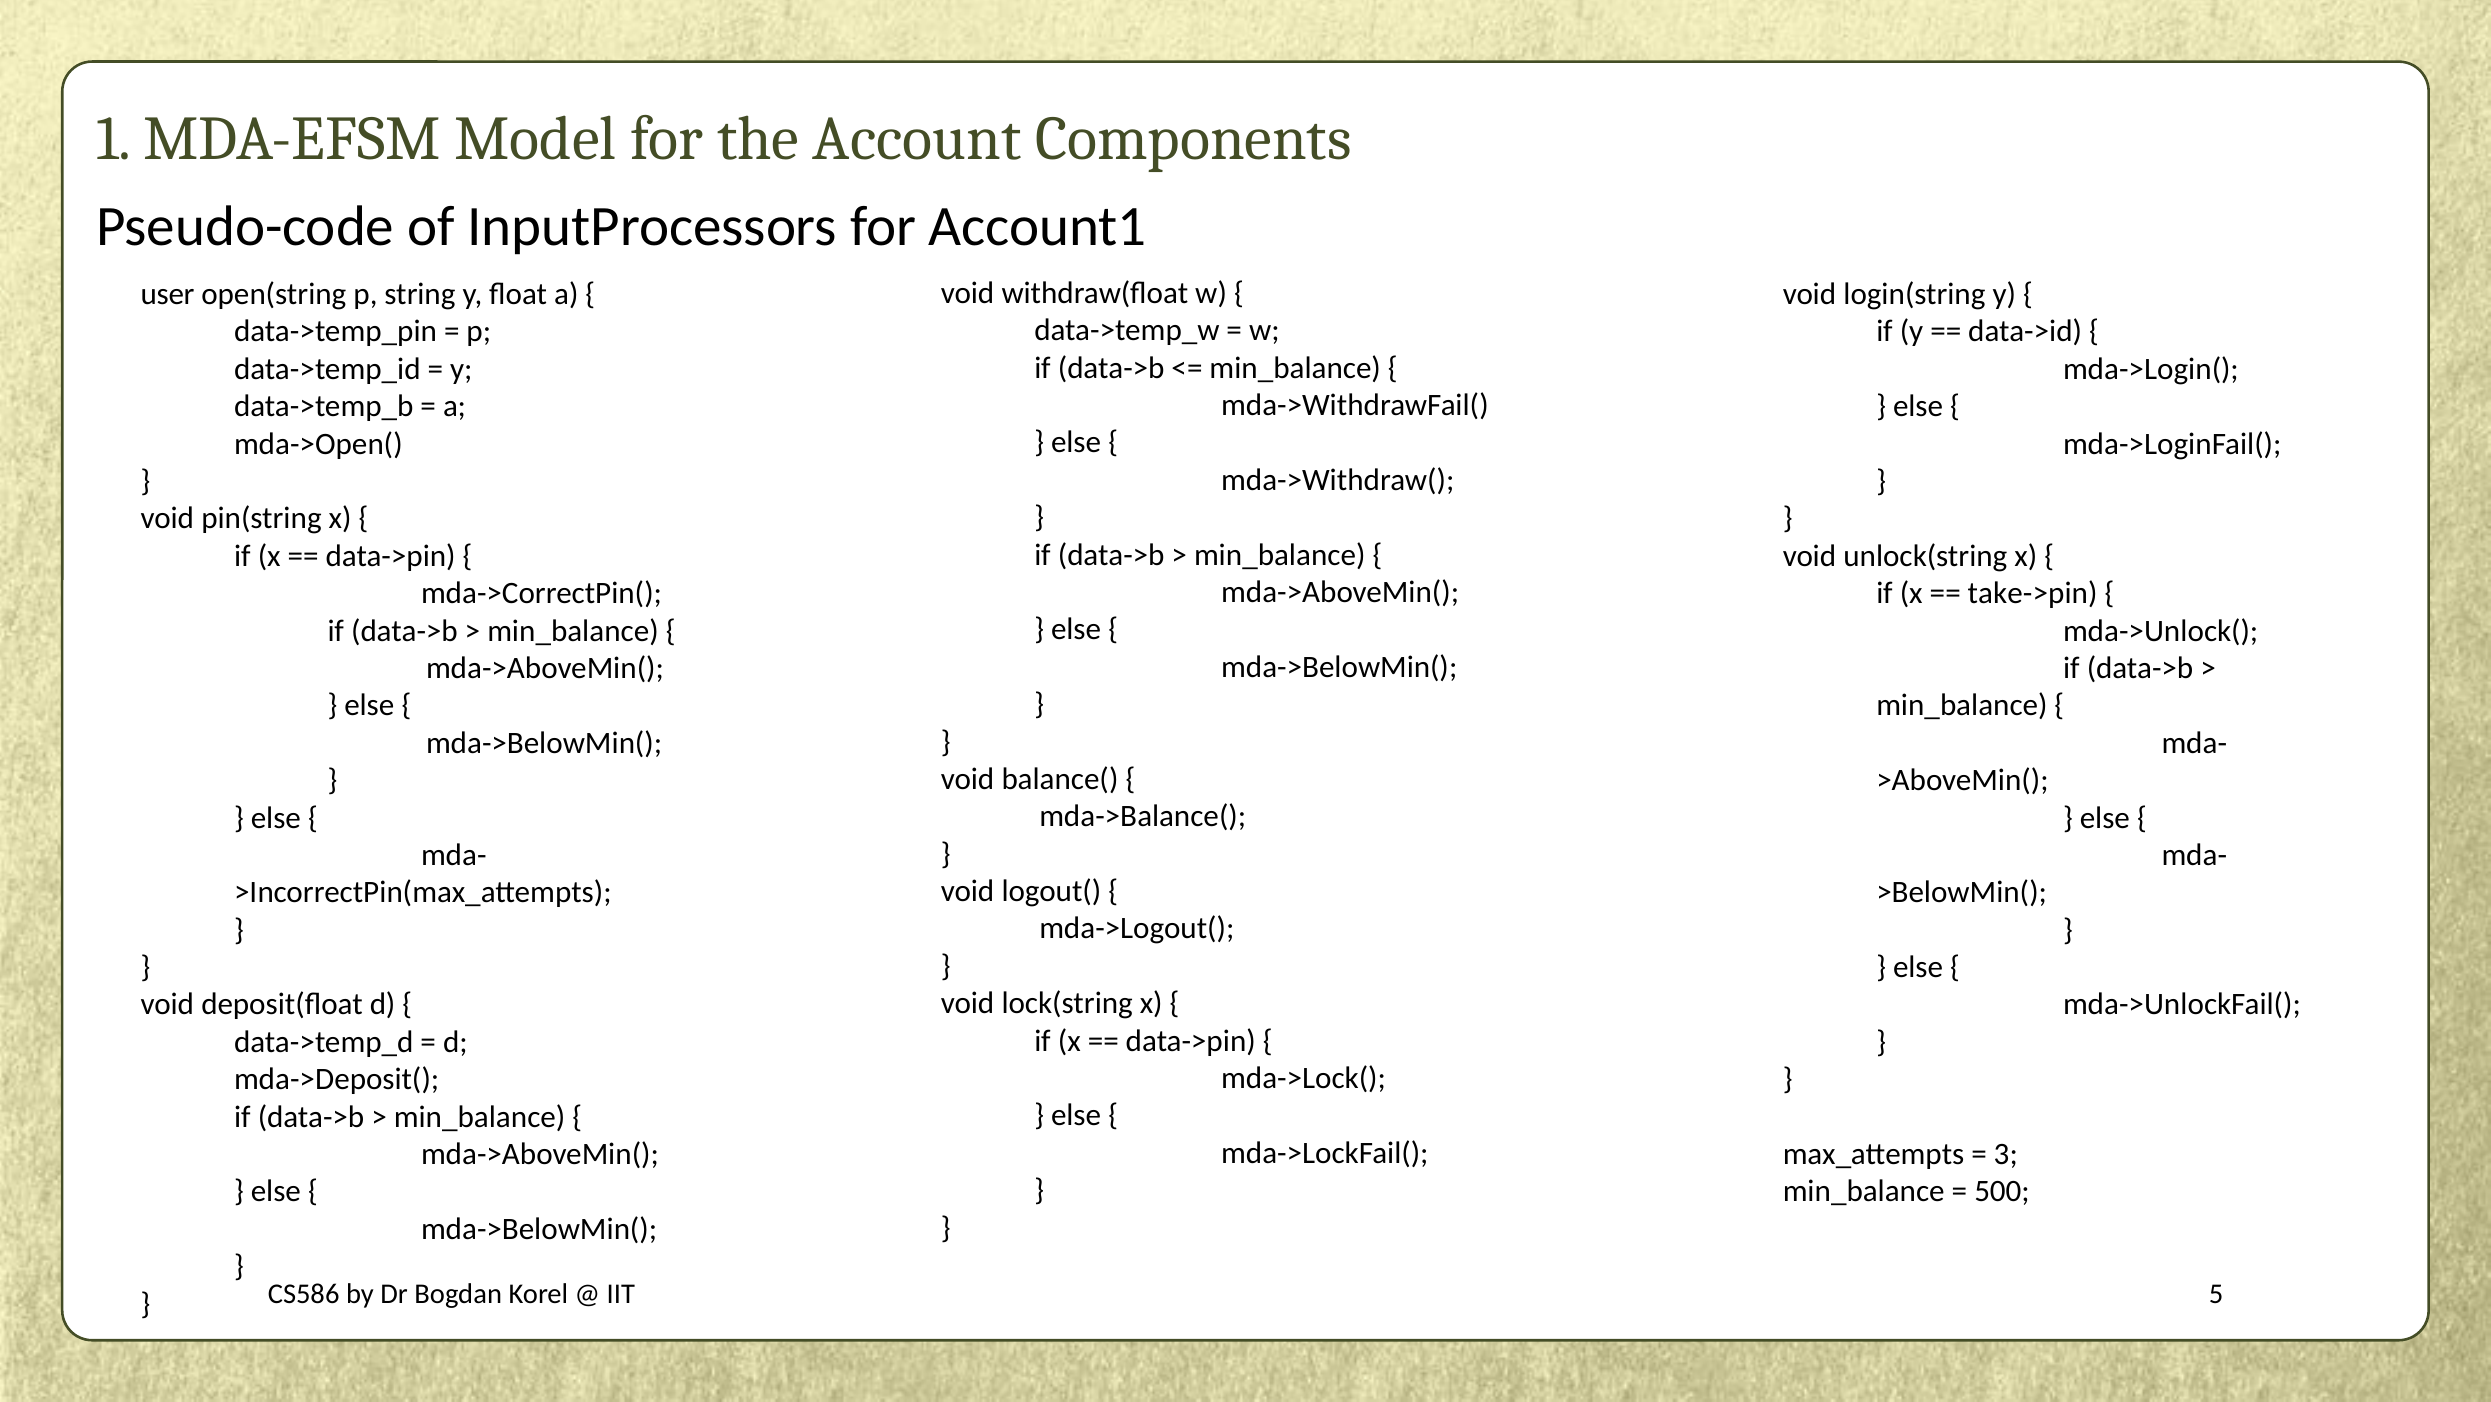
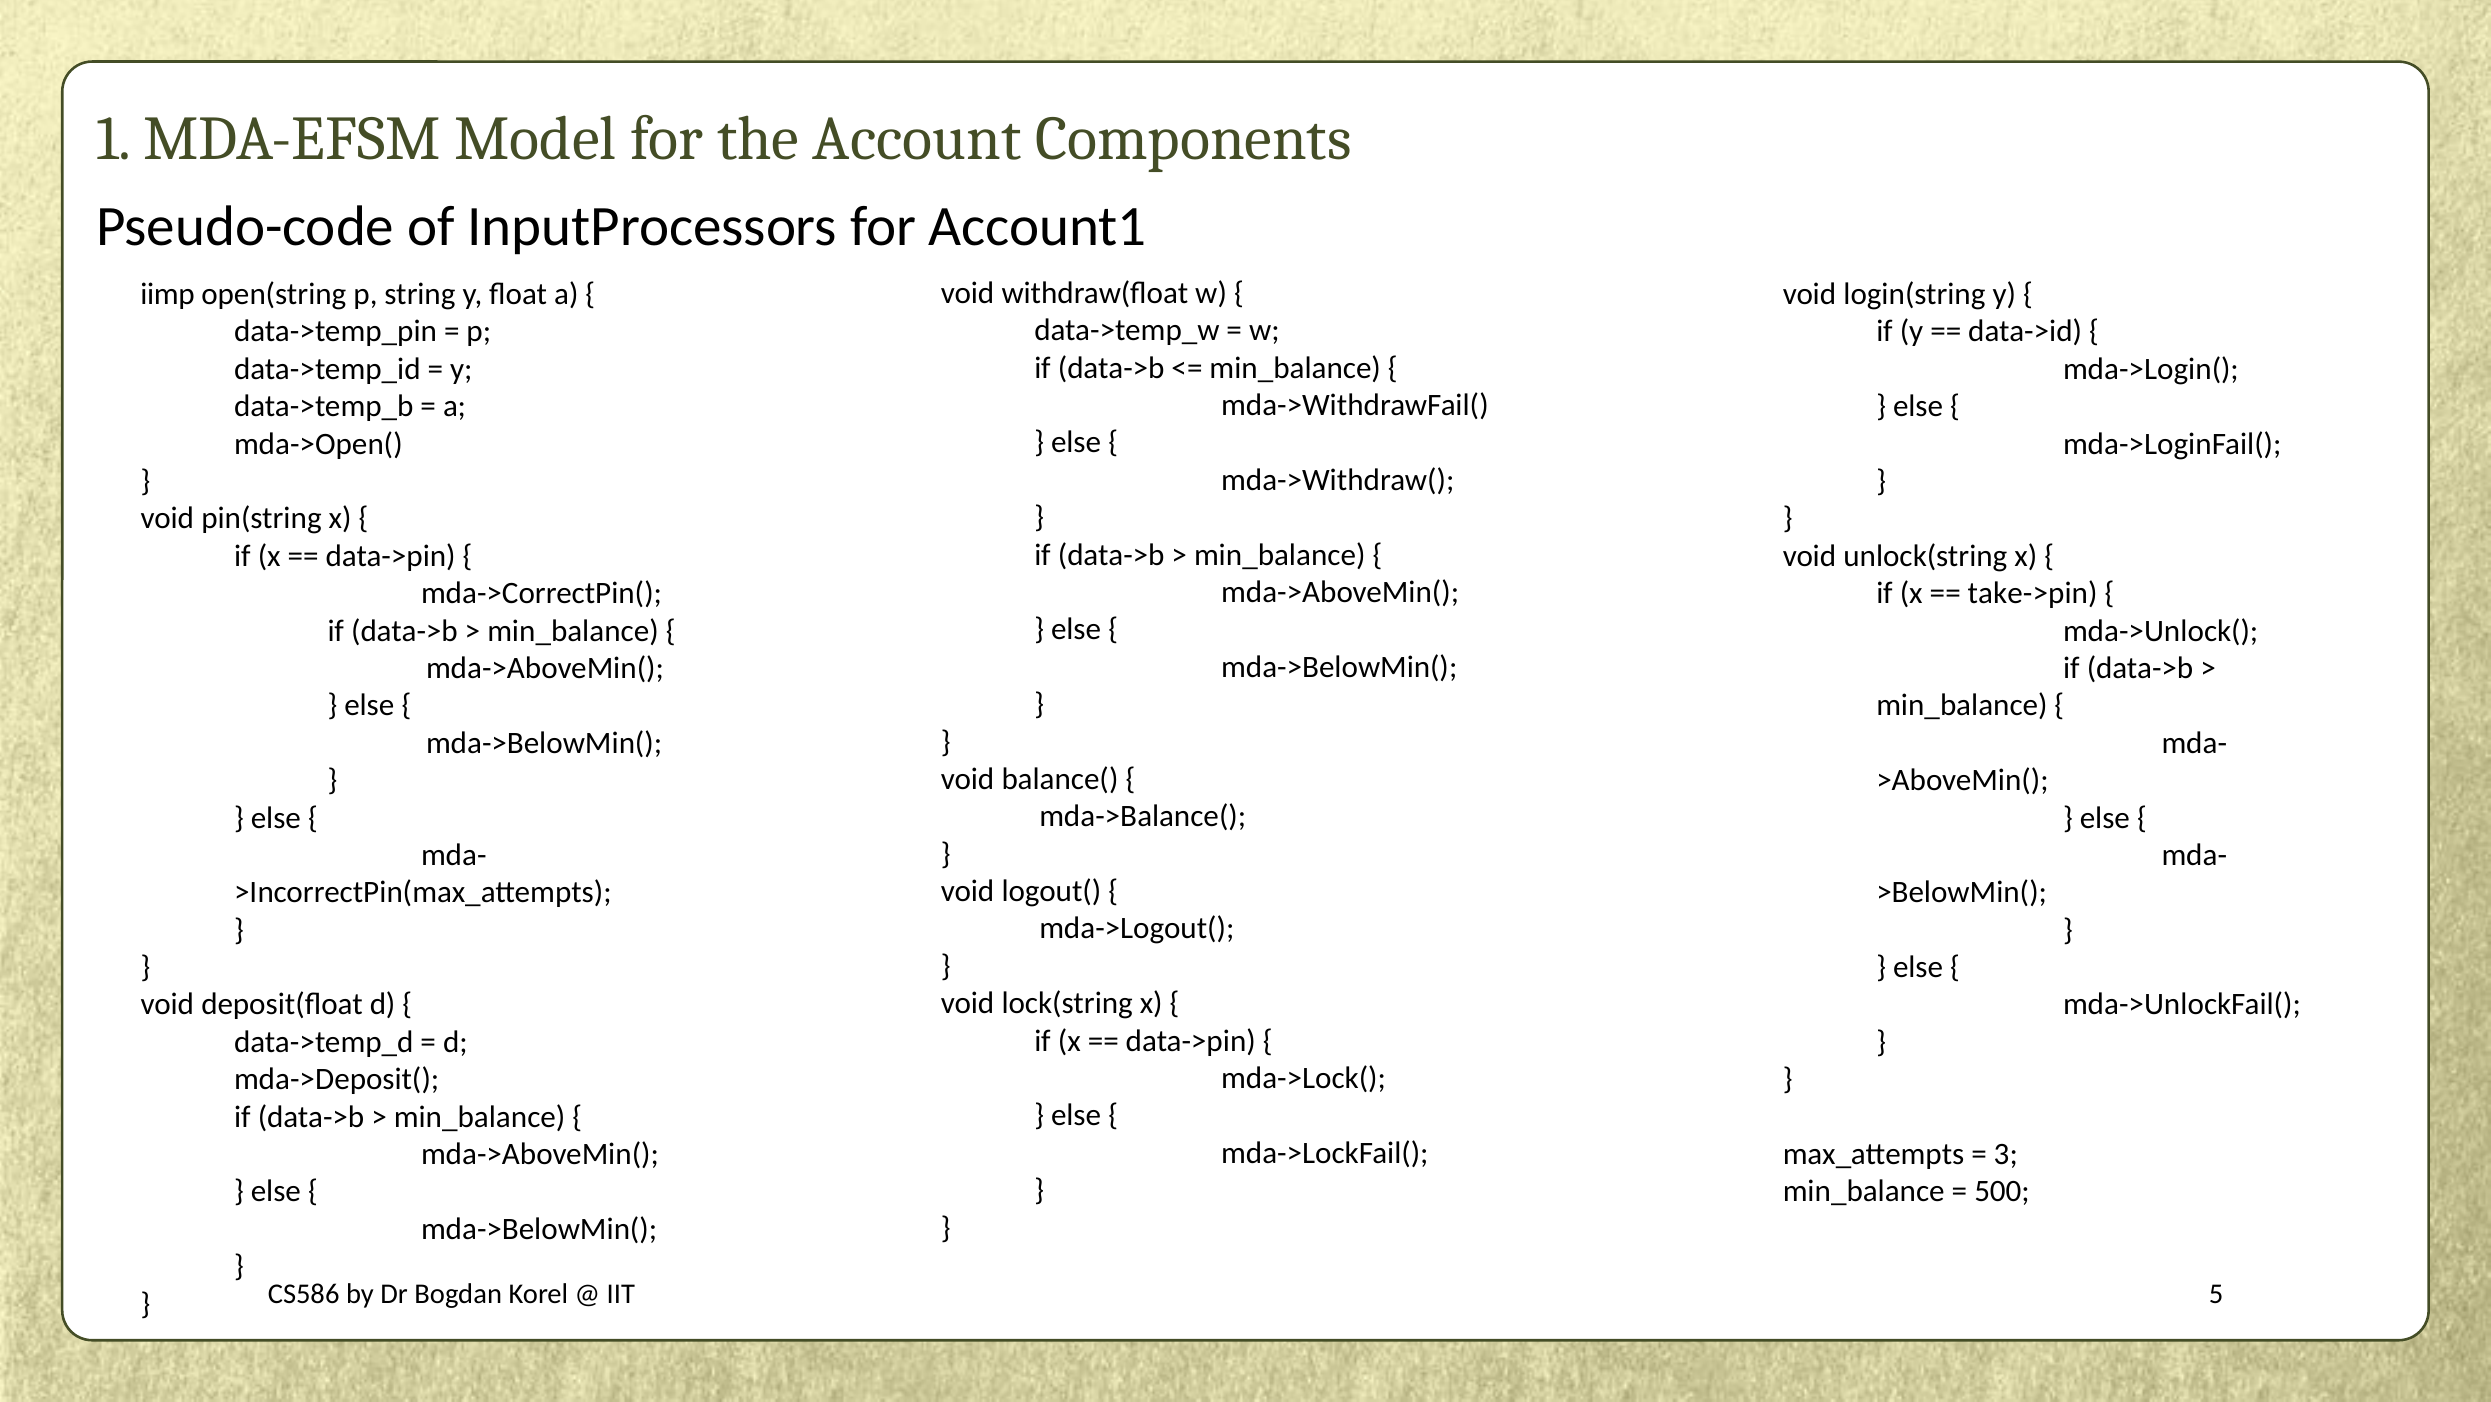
user: user -> iimp
